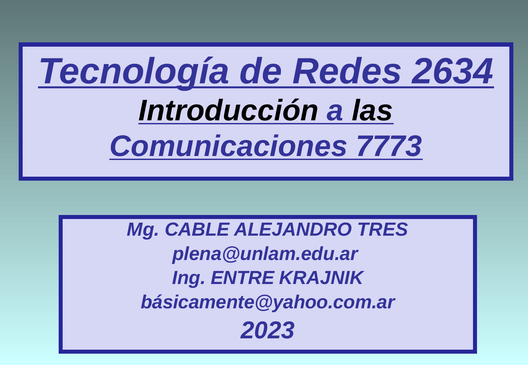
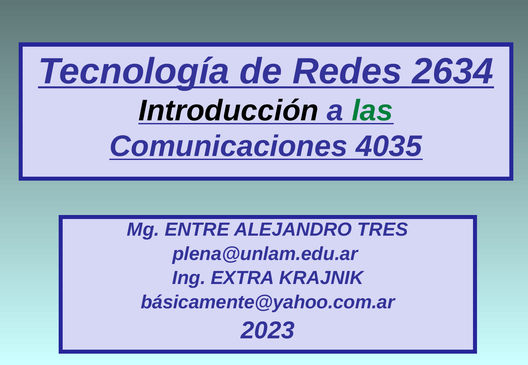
las colour: black -> green
7773: 7773 -> 4035
CABLE: CABLE -> ENTRE
ENTRE: ENTRE -> EXTRA
